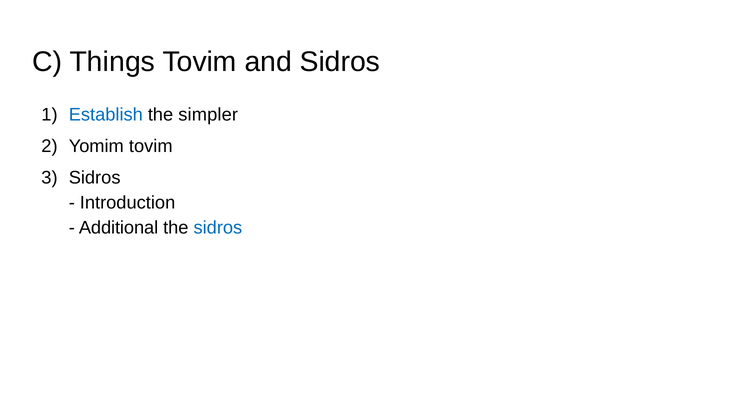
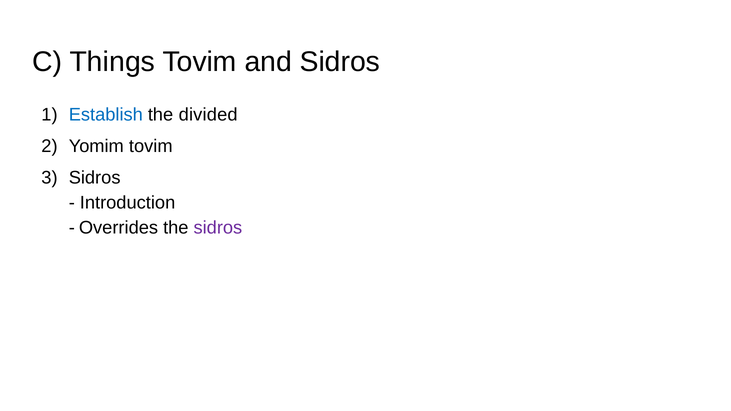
simpler: simpler -> divided
Additional: Additional -> Overrides
sidros at (218, 228) colour: blue -> purple
